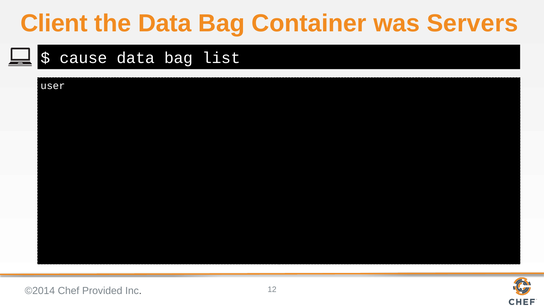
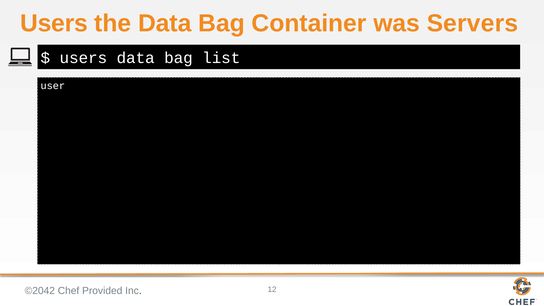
Client at (54, 23): Client -> Users
cause at (83, 58): cause -> users
©2014: ©2014 -> ©2042
